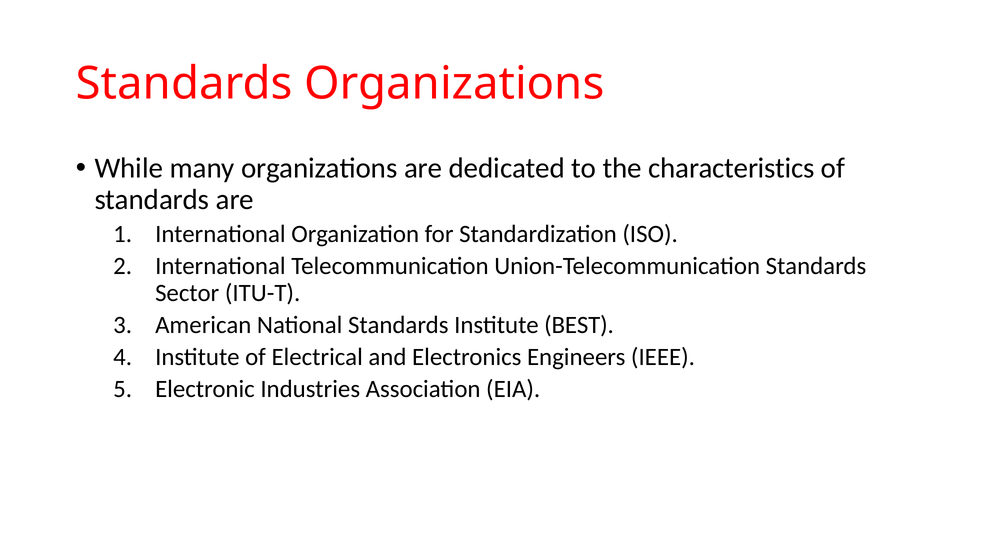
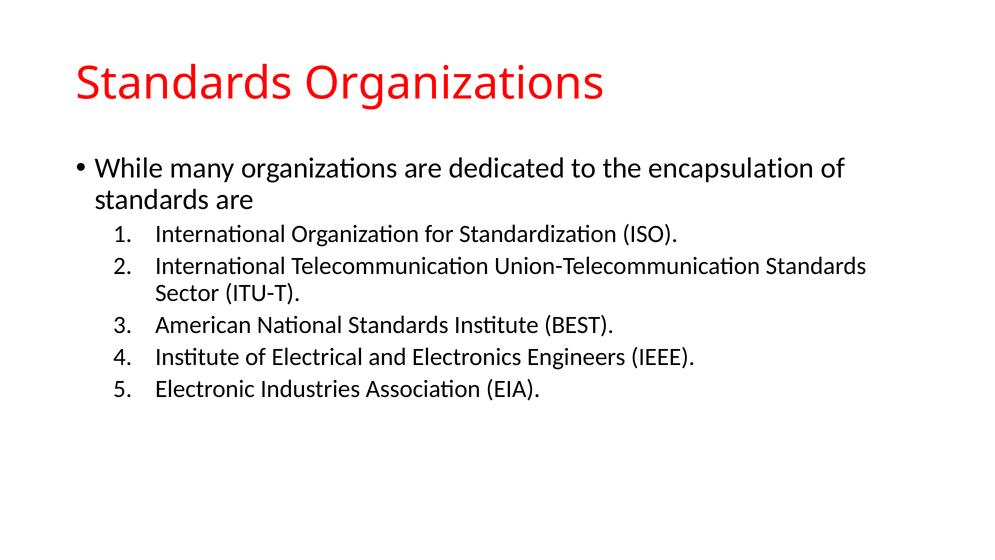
characteristics: characteristics -> encapsulation
